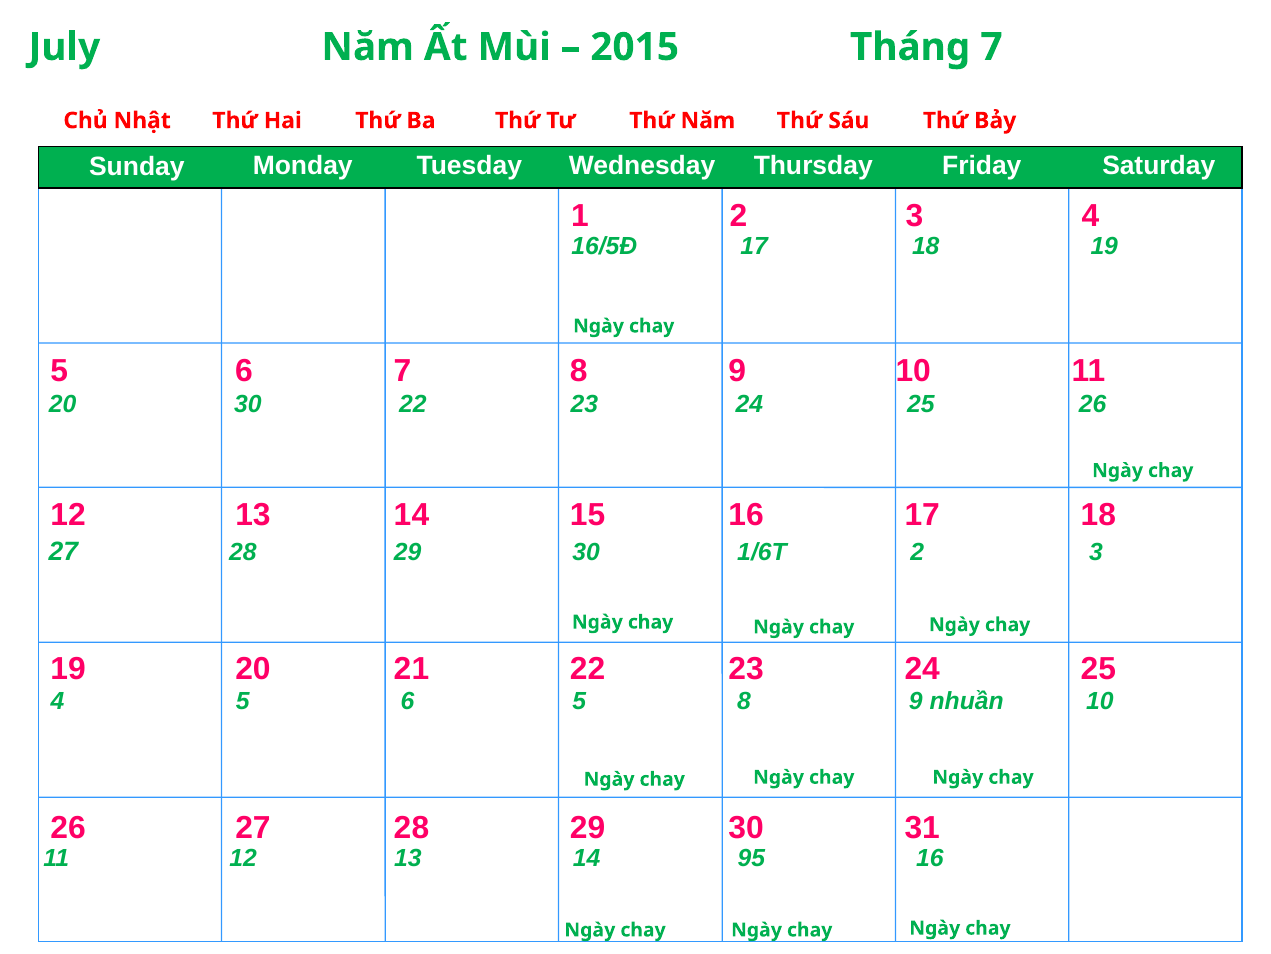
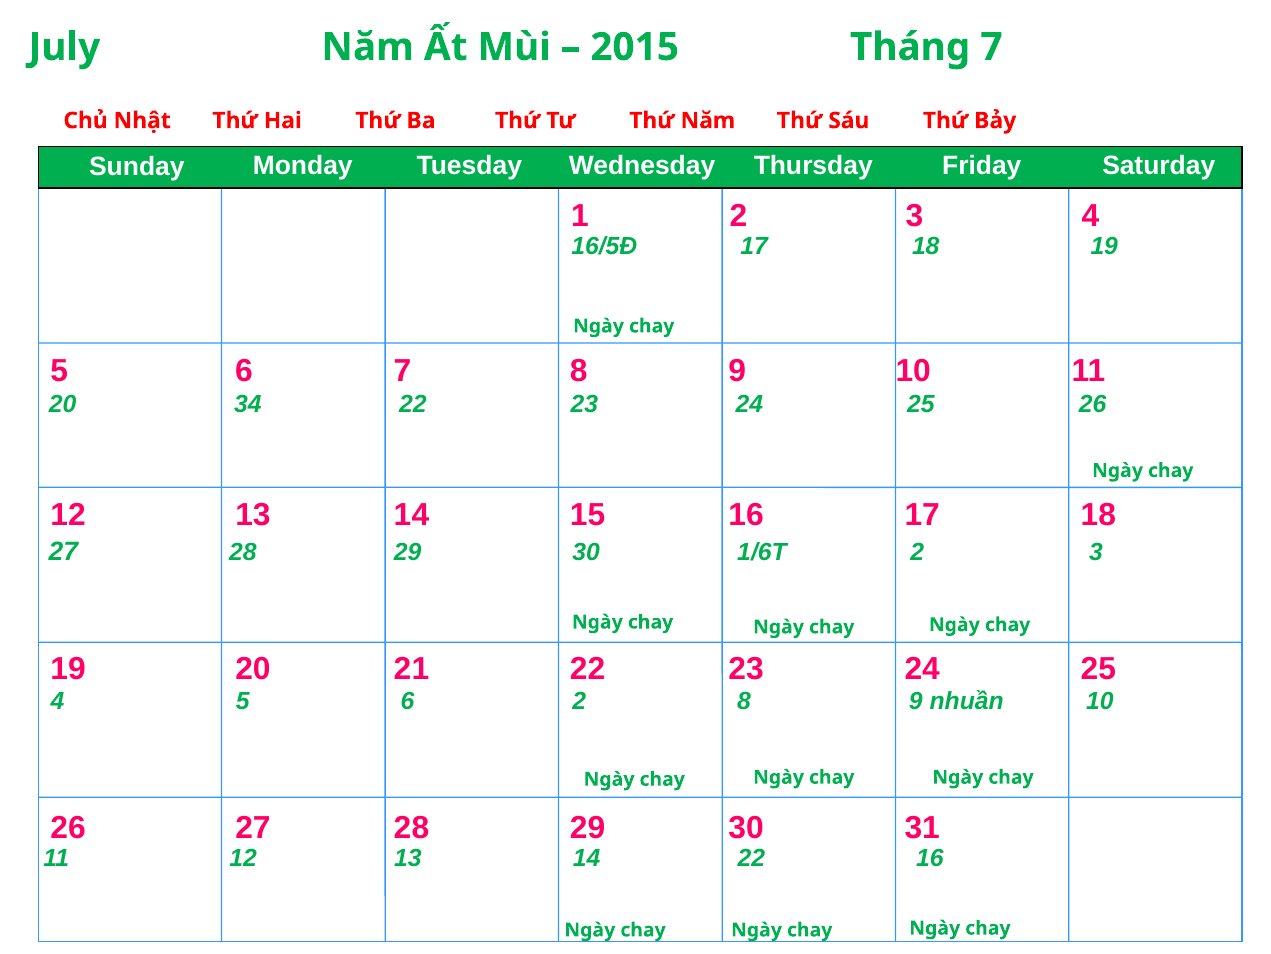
20 30: 30 -> 34
6 5: 5 -> 2
14 95: 95 -> 22
